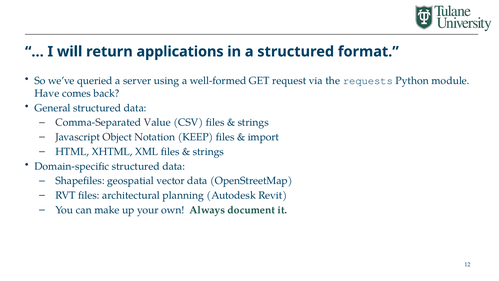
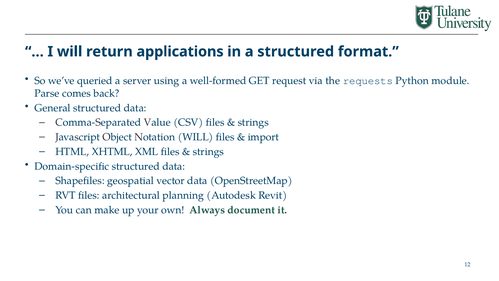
Have: Have -> Parse
Notation KEEP: KEEP -> WILL
